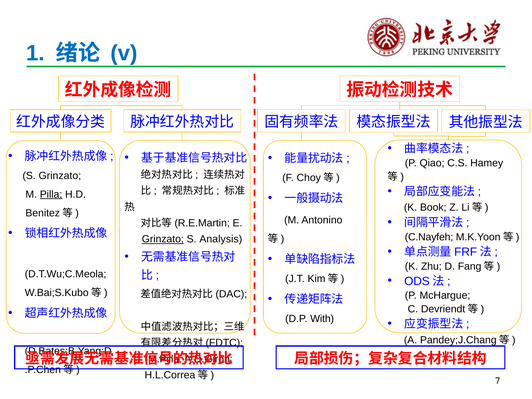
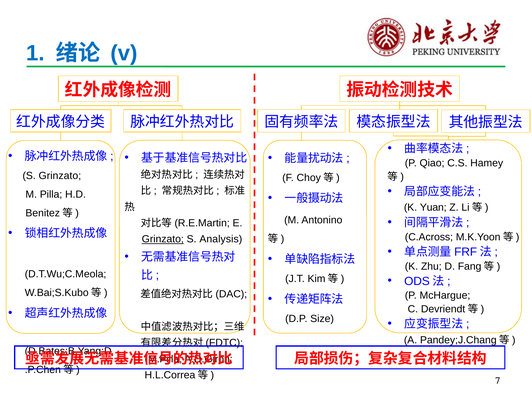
Pilla underline: present -> none
Book: Book -> Yuan
C.Nayfeh: C.Nayfeh -> C.Across
With: With -> Size
